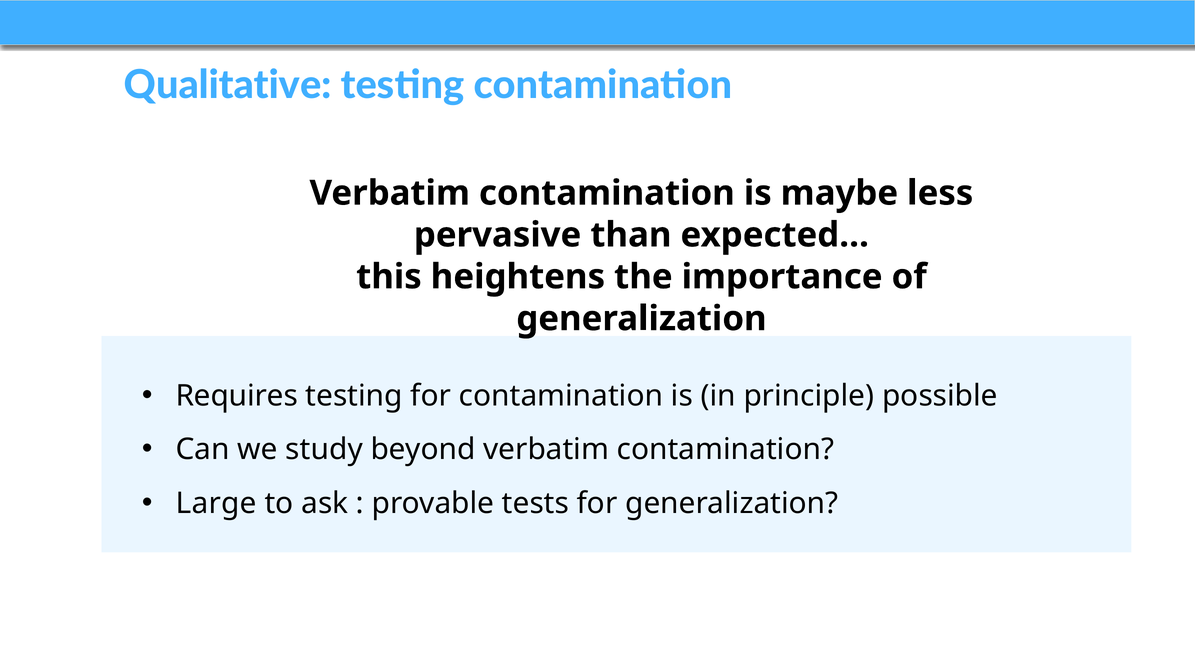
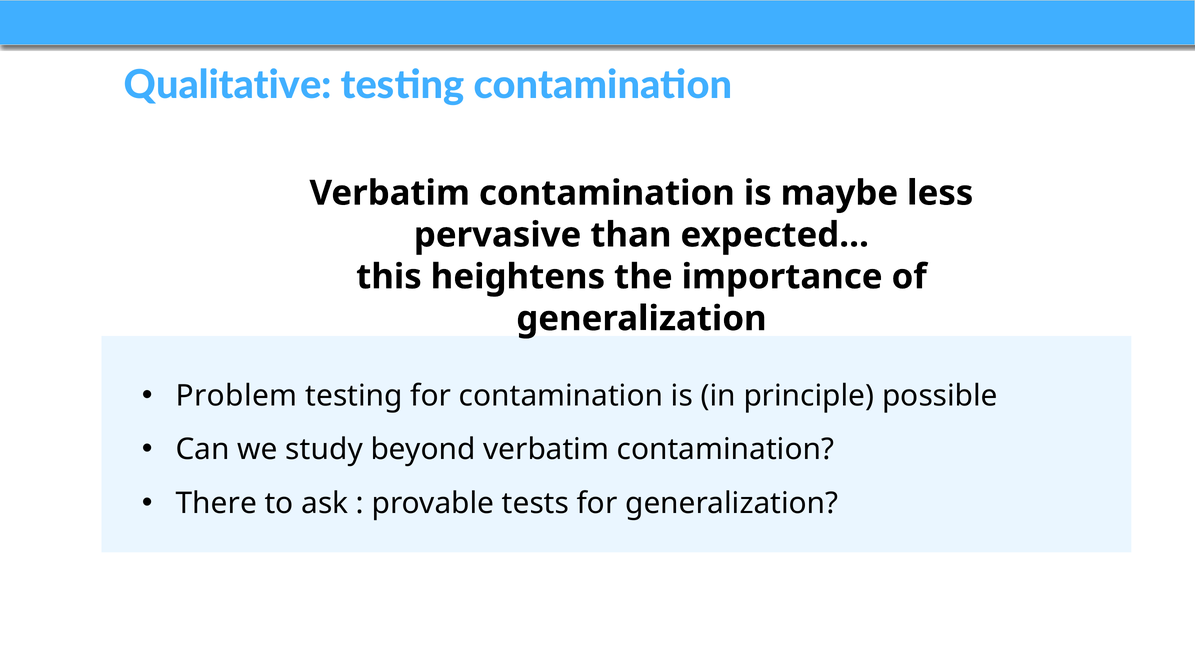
Requires: Requires -> Problem
Large: Large -> There
